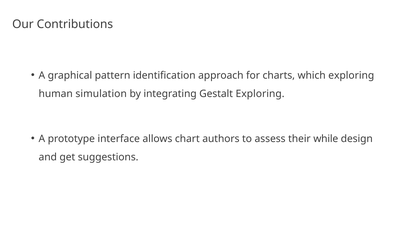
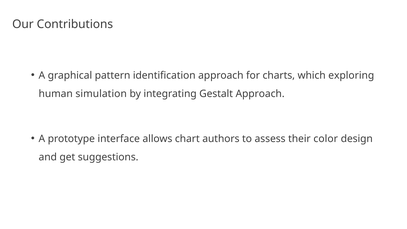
Gestalt Exploring: Exploring -> Approach
while: while -> color
